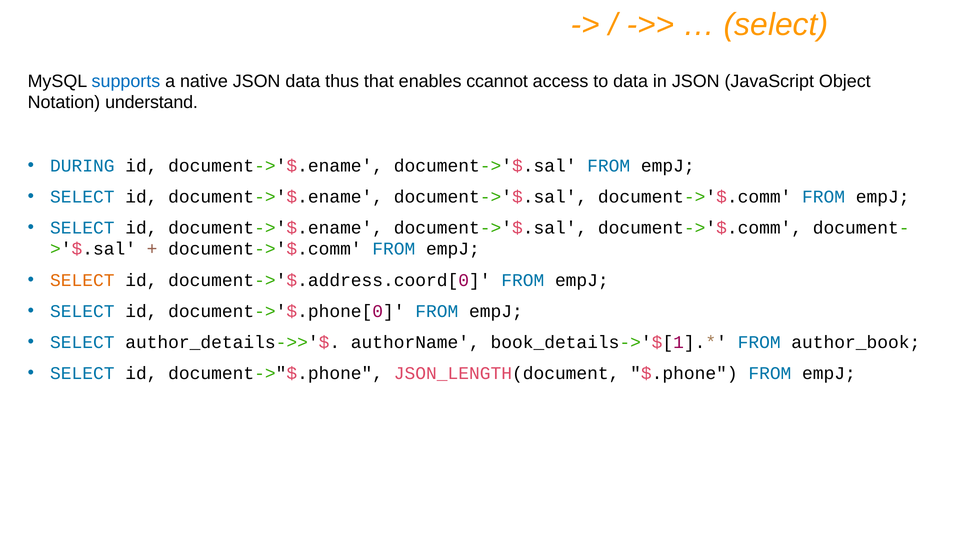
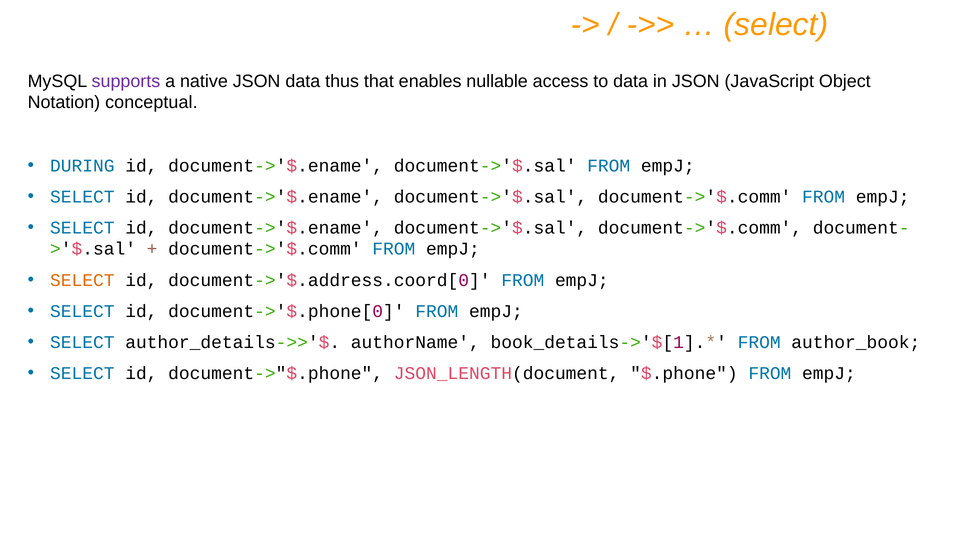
supports colour: blue -> purple
ccannot: ccannot -> nullable
understand: understand -> conceptual
